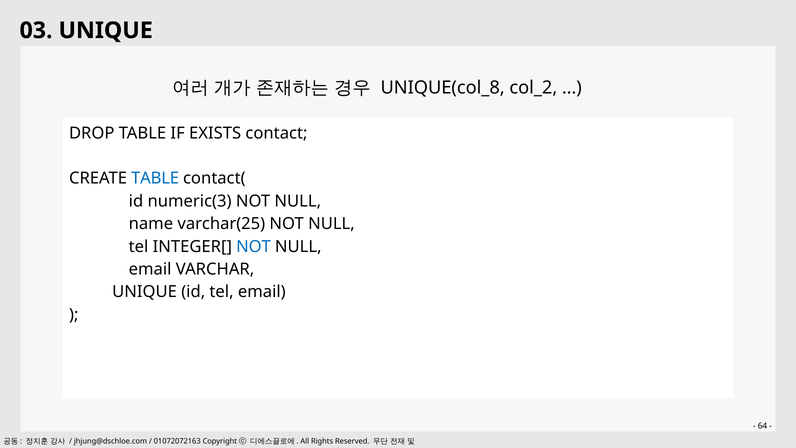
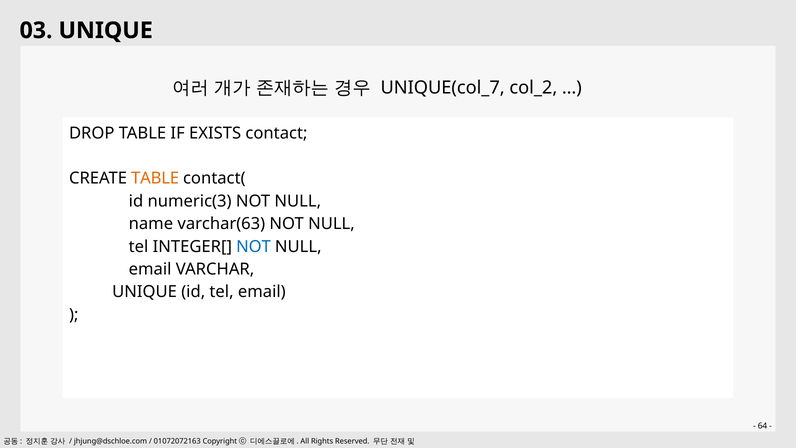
UNIQUE(col_8: UNIQUE(col_8 -> UNIQUE(col_7
TABLE at (155, 178) colour: blue -> orange
varchar(25: varchar(25 -> varchar(63
